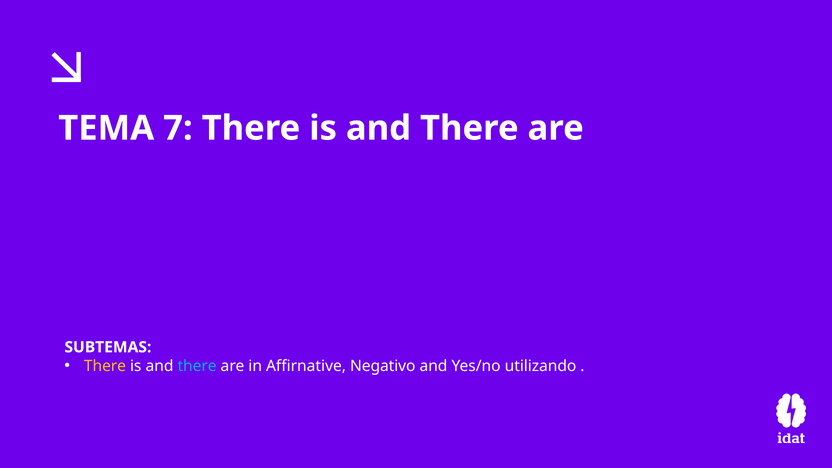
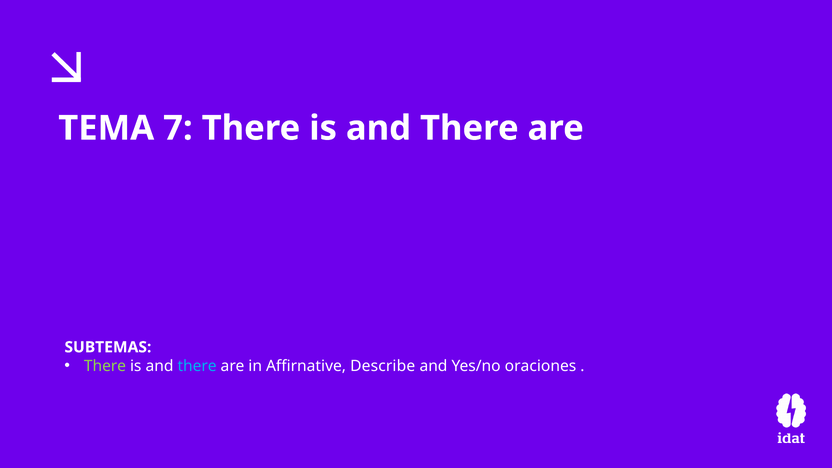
There at (105, 366) colour: yellow -> light green
Negativo: Negativo -> Describe
utilizando: utilizando -> oraciones
